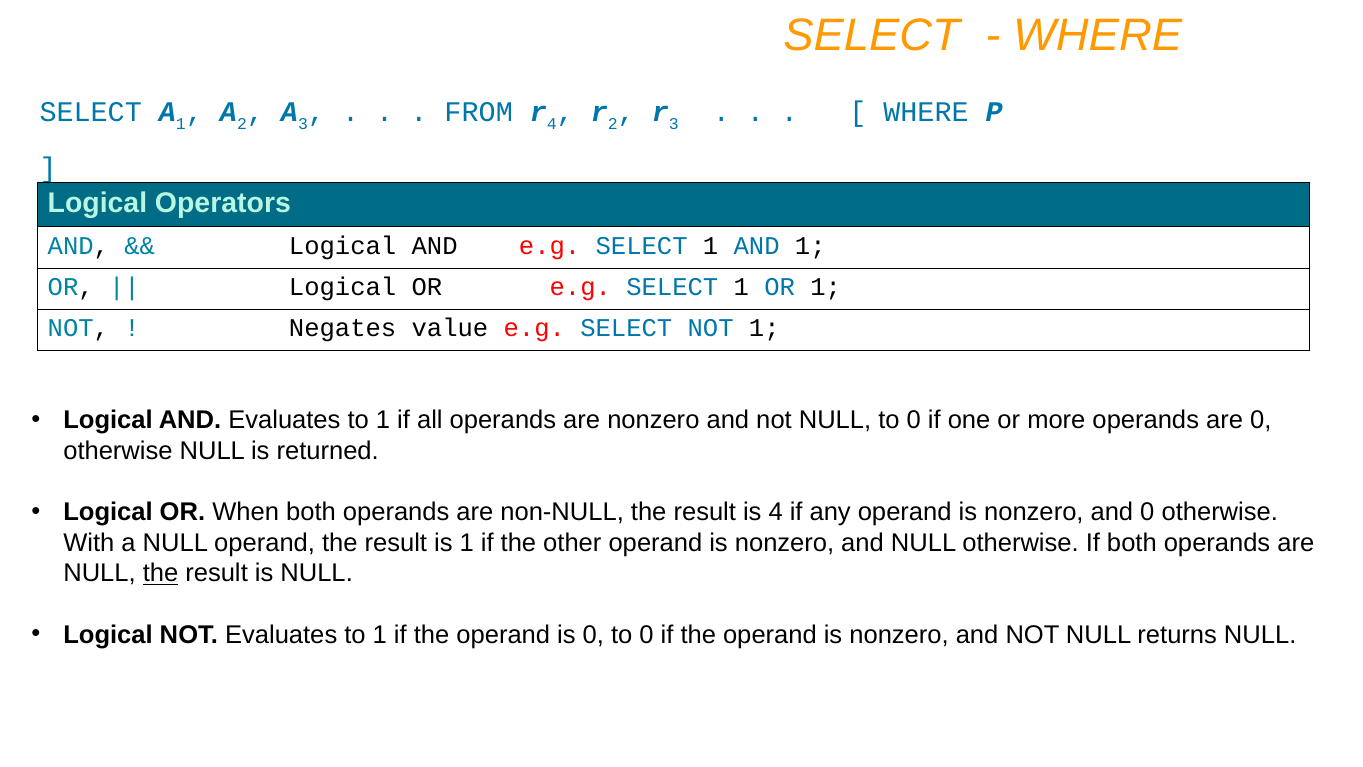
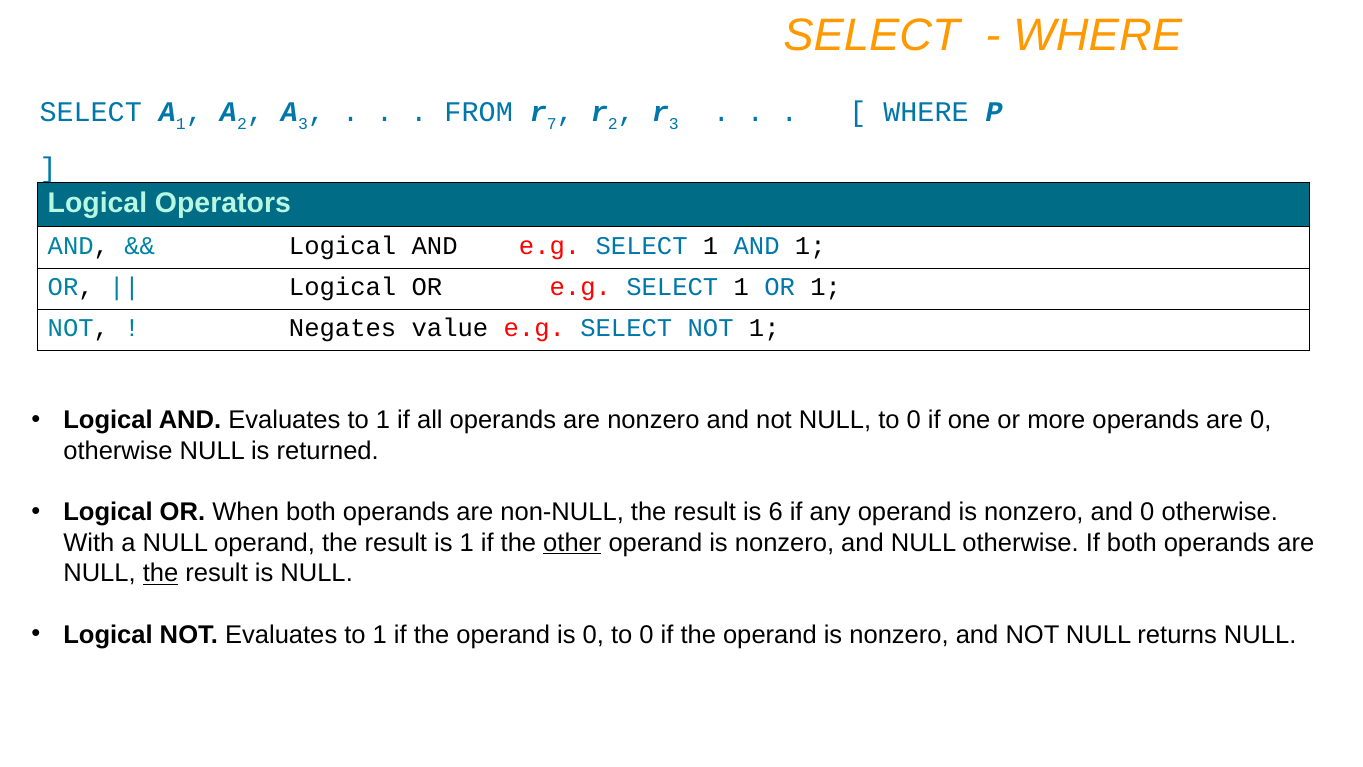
4 at (552, 124): 4 -> 7
is 4: 4 -> 6
other underline: none -> present
